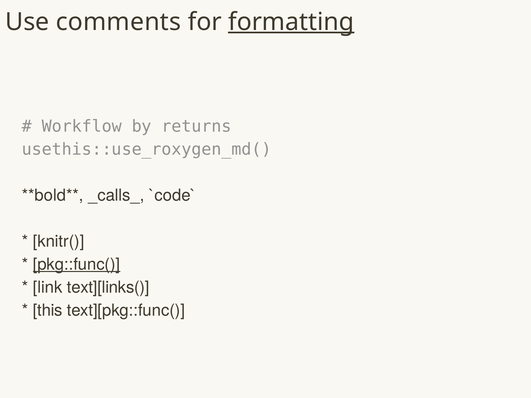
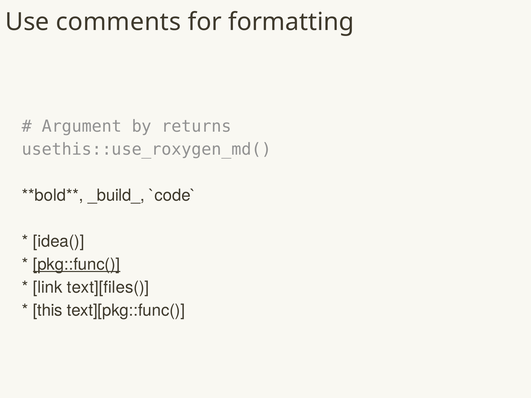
formatting underline: present -> none
Workflow: Workflow -> Argument
_calls_: _calls_ -> _build_
knitr(: knitr( -> idea(
text][links(: text][links( -> text][files(
